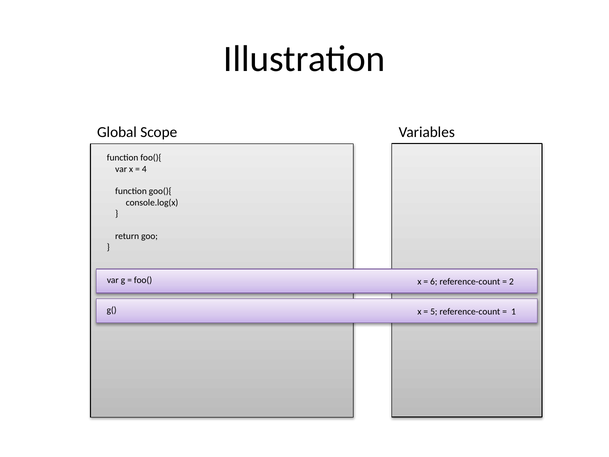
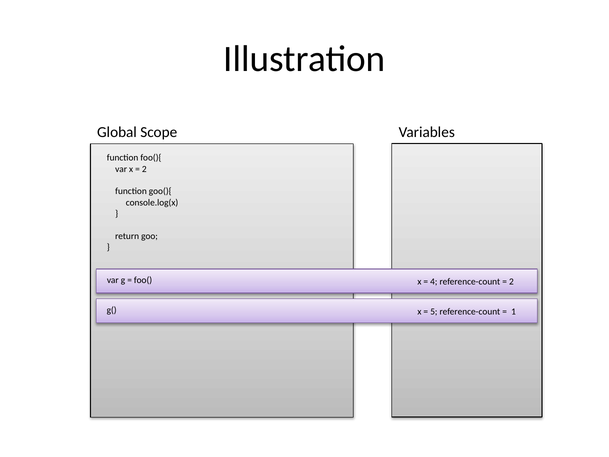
4 at (144, 169): 4 -> 2
6: 6 -> 4
